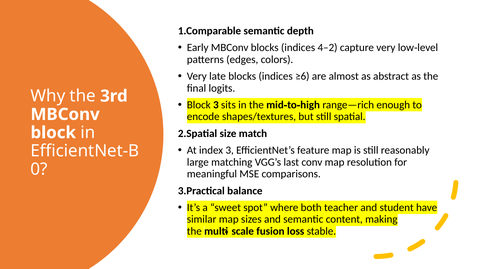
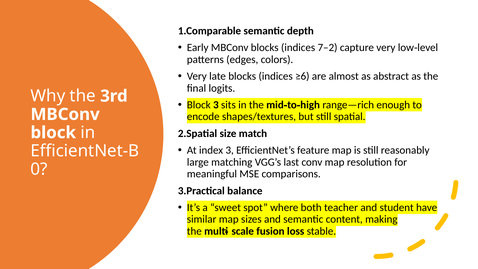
4–2: 4–2 -> 7–2
